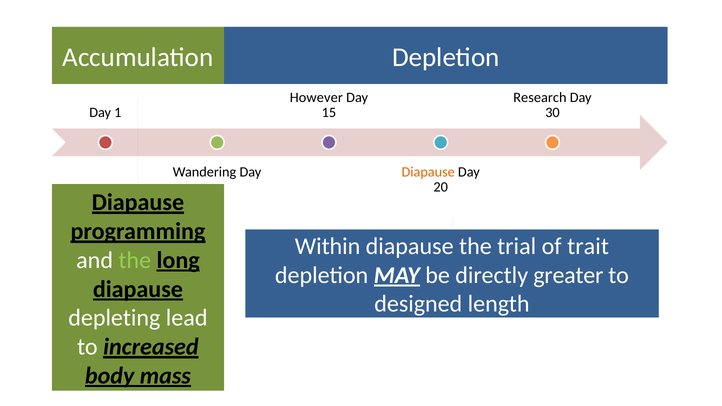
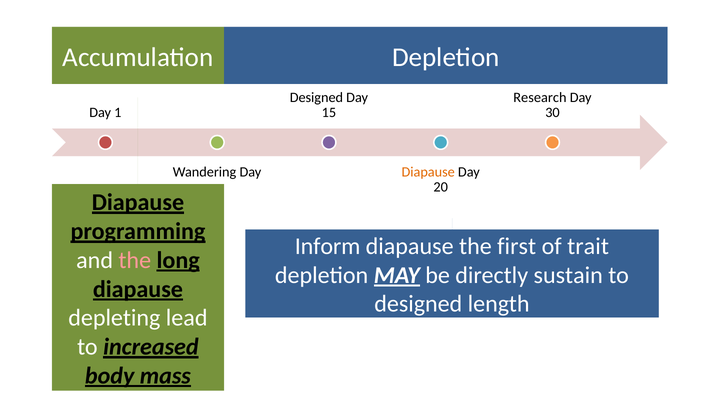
However at (316, 97): However -> Designed
Within: Within -> Inform
trial: trial -> first
the at (135, 260) colour: light green -> pink
greater: greater -> sustain
